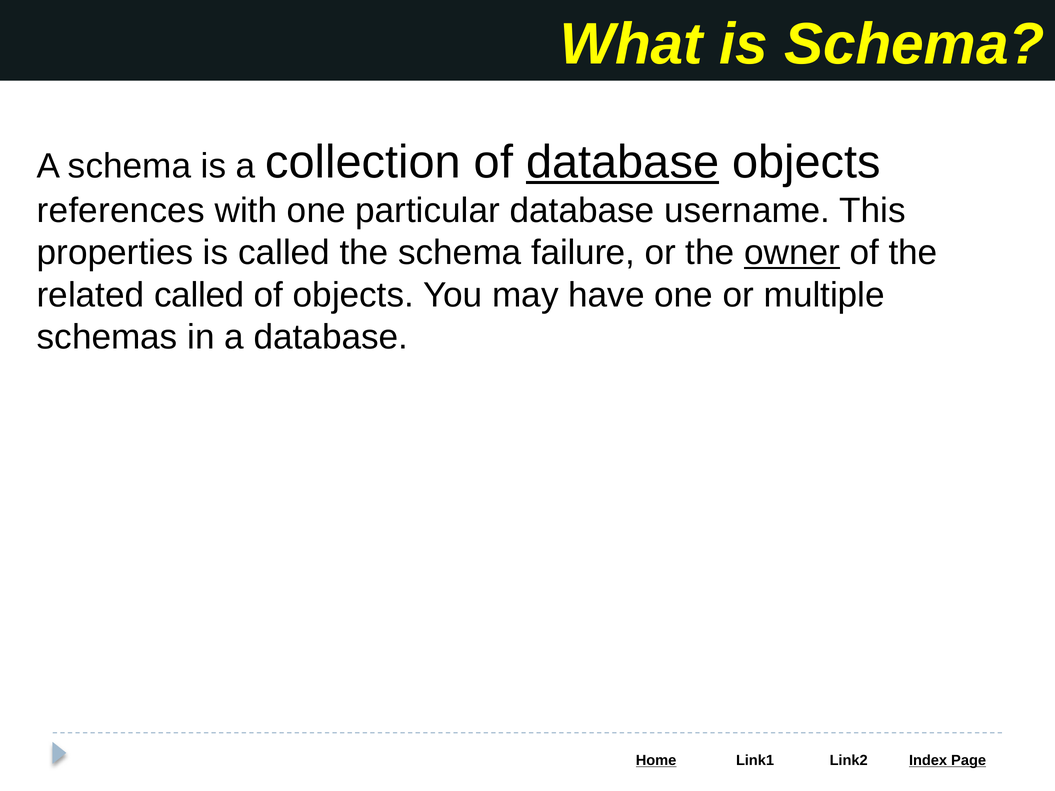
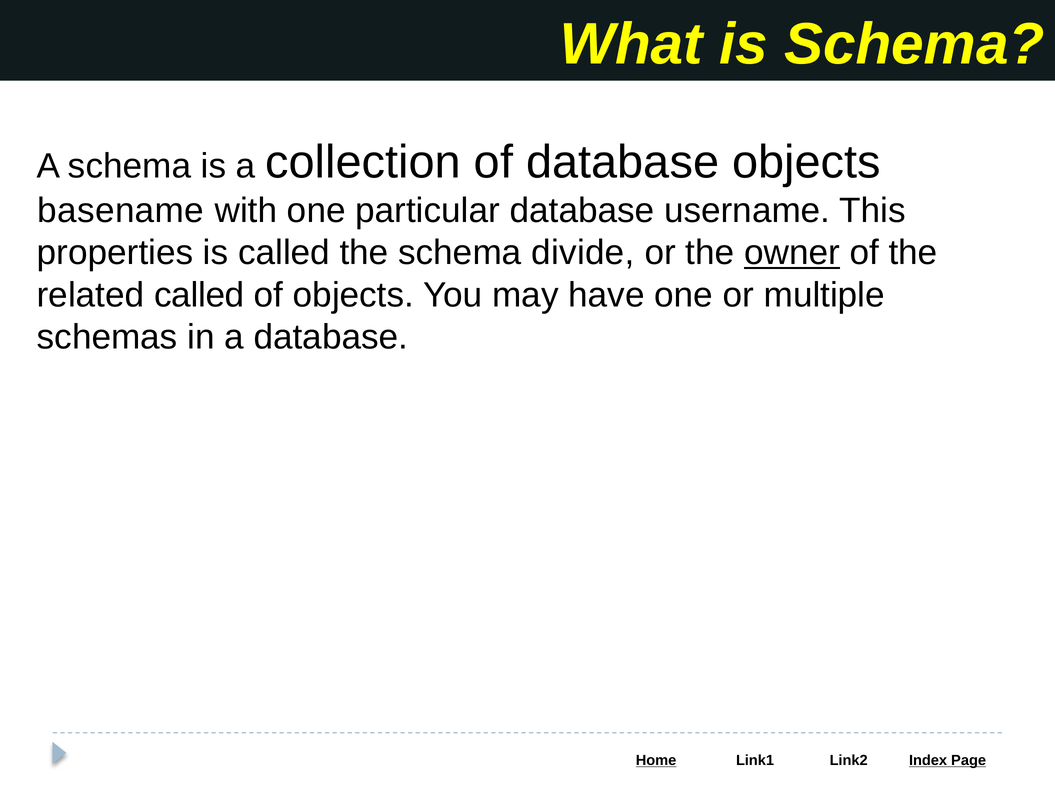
database at (623, 162) underline: present -> none
references: references -> basename
failure: failure -> divide
